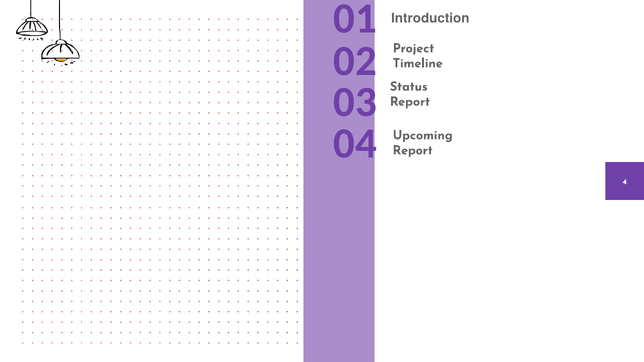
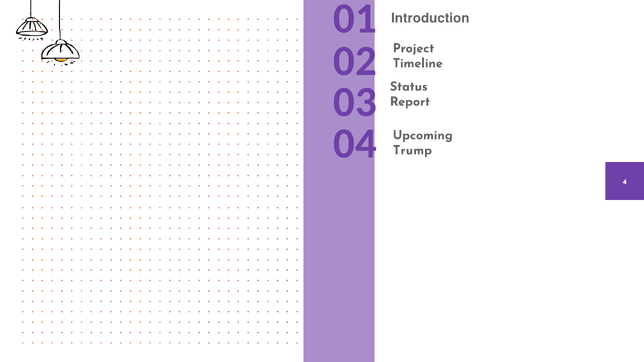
Report at (413, 150): Report -> Trump
